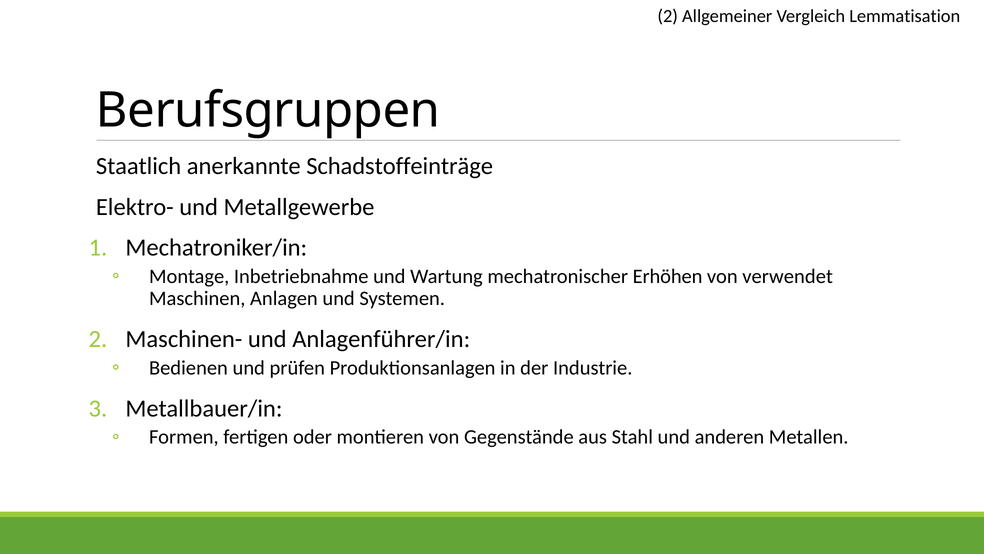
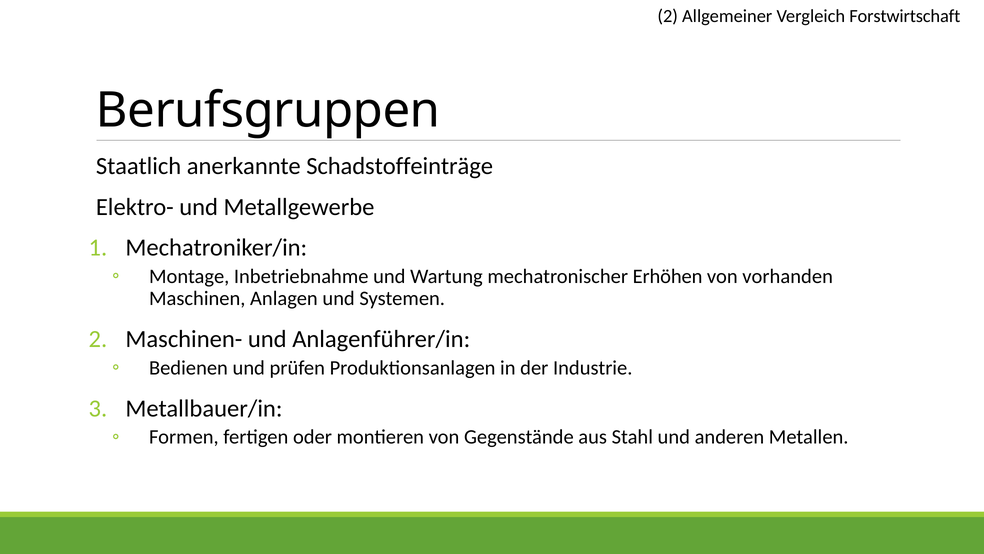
Lemmatisation: Lemmatisation -> Forstwirtschaft
verwendet: verwendet -> vorhanden
